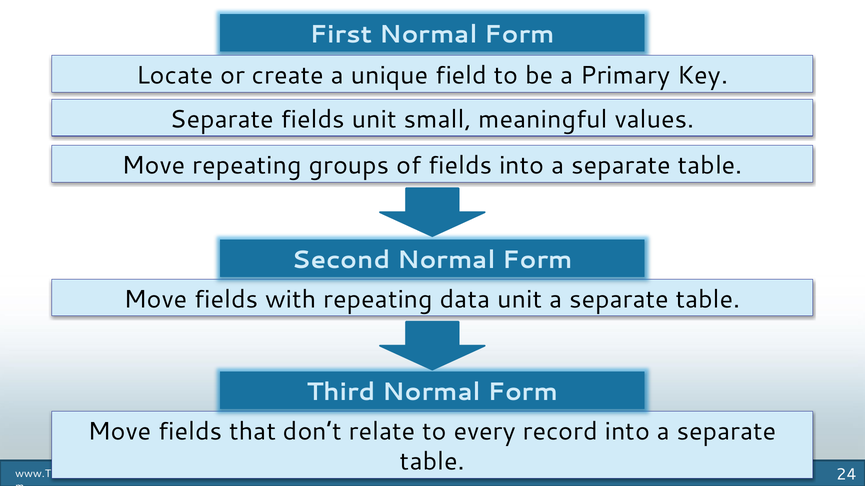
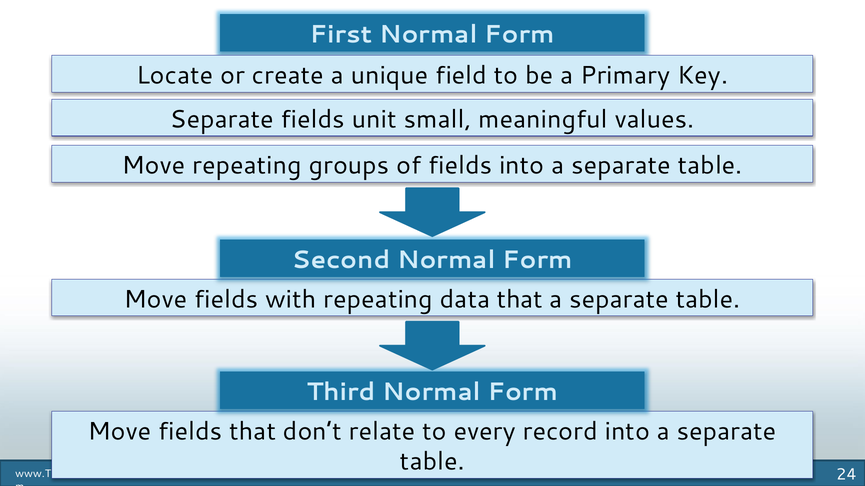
data unit: unit -> that
